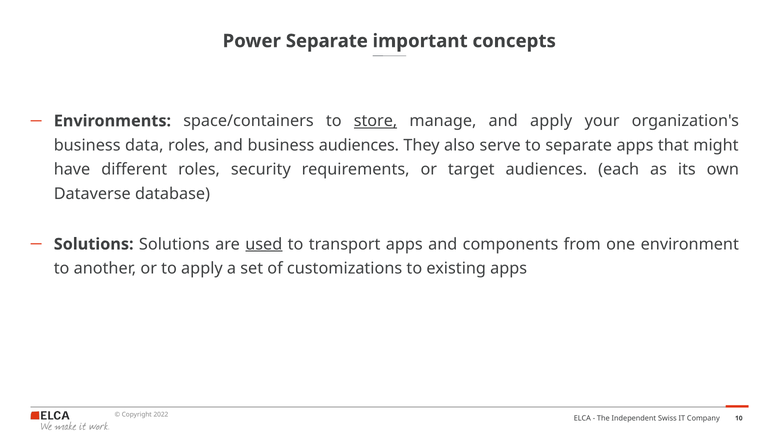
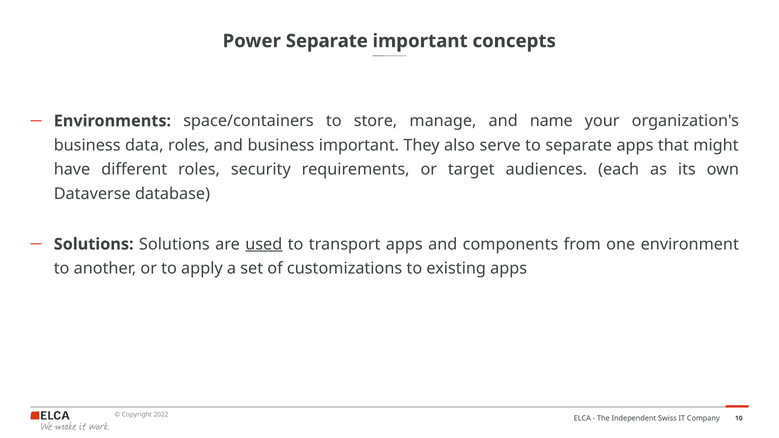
store underline: present -> none
and apply: apply -> name
business audiences: audiences -> important
